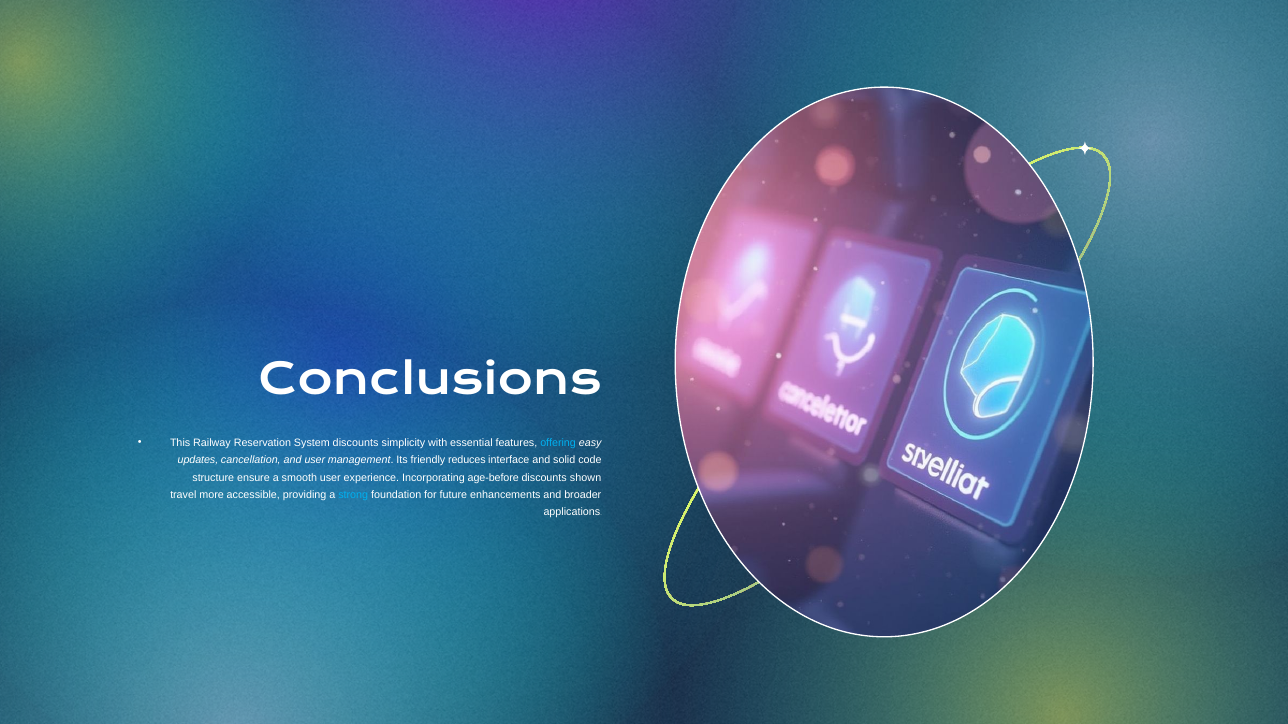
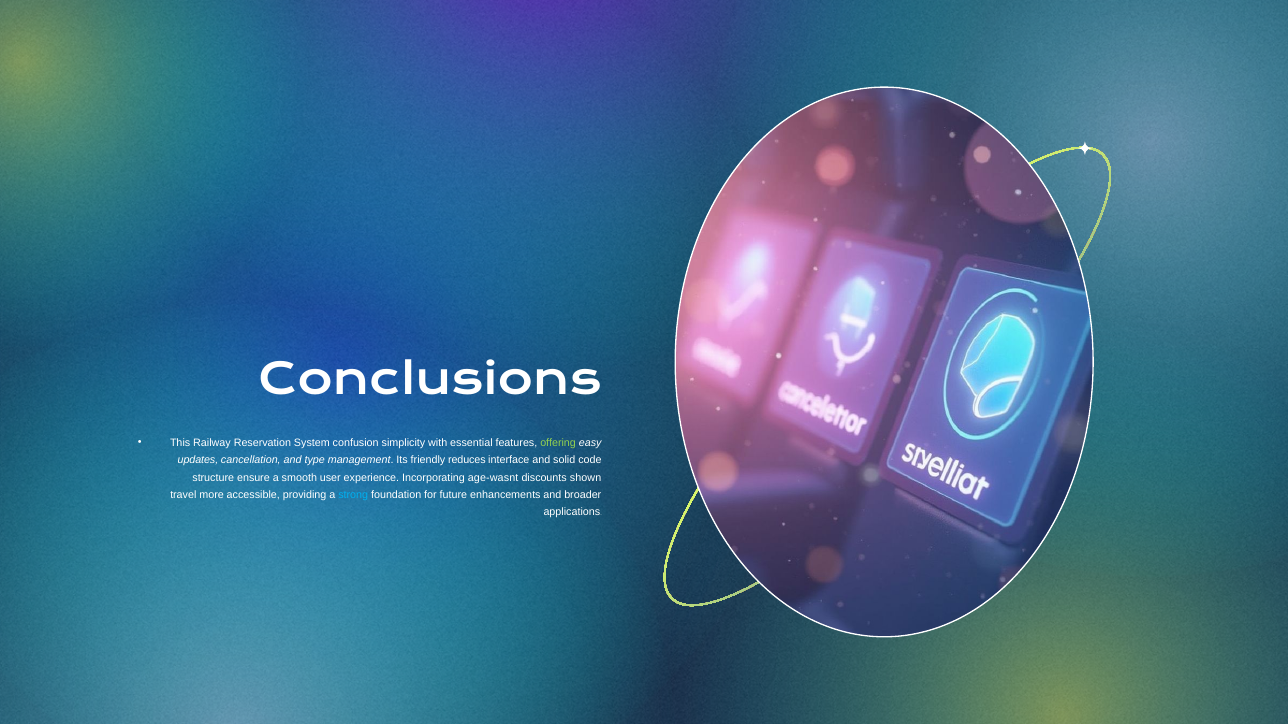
System discounts: discounts -> confusion
offering colour: light blue -> light green
and user: user -> type
age-before: age-before -> age-wasnt
